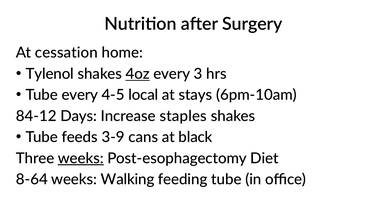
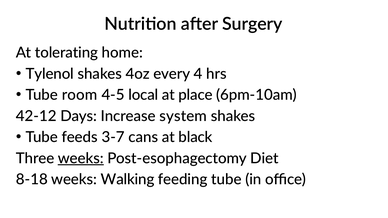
cessation: cessation -> tolerating
4oz underline: present -> none
3: 3 -> 4
Tube every: every -> room
stays: stays -> place
84-12: 84-12 -> 42-12
staples: staples -> system
3-9: 3-9 -> 3-7
8-64: 8-64 -> 8-18
